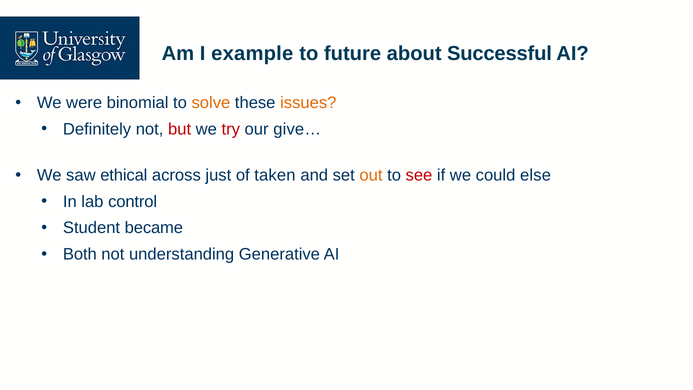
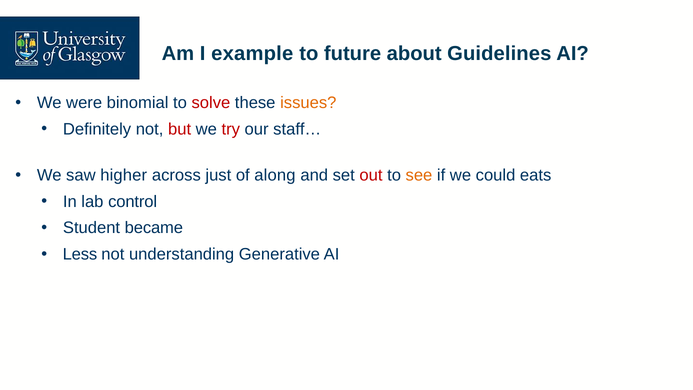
Successful: Successful -> Guidelines
solve colour: orange -> red
give…: give… -> staff…
ethical: ethical -> higher
taken: taken -> along
out colour: orange -> red
see colour: red -> orange
else: else -> eats
Both: Both -> Less
